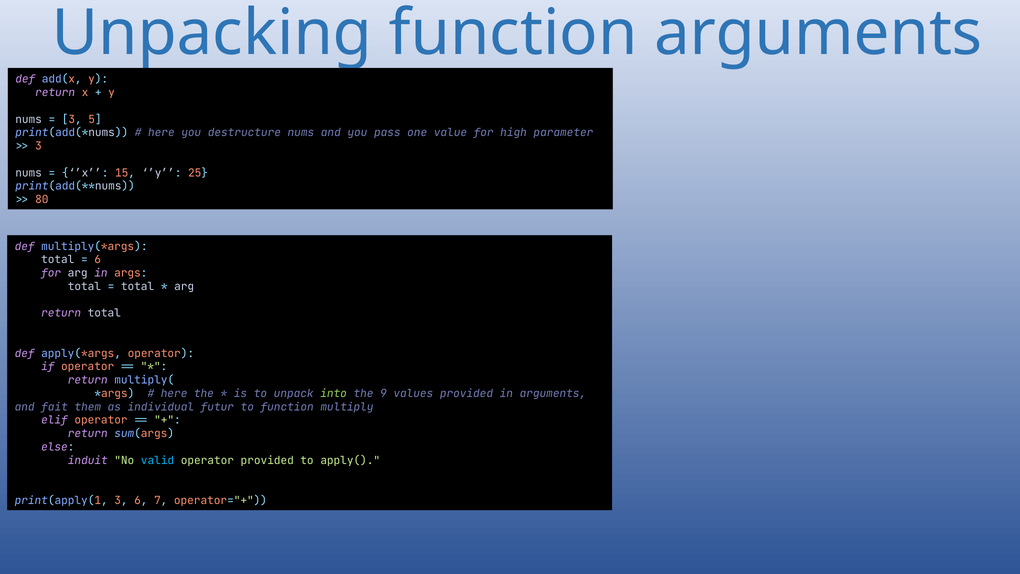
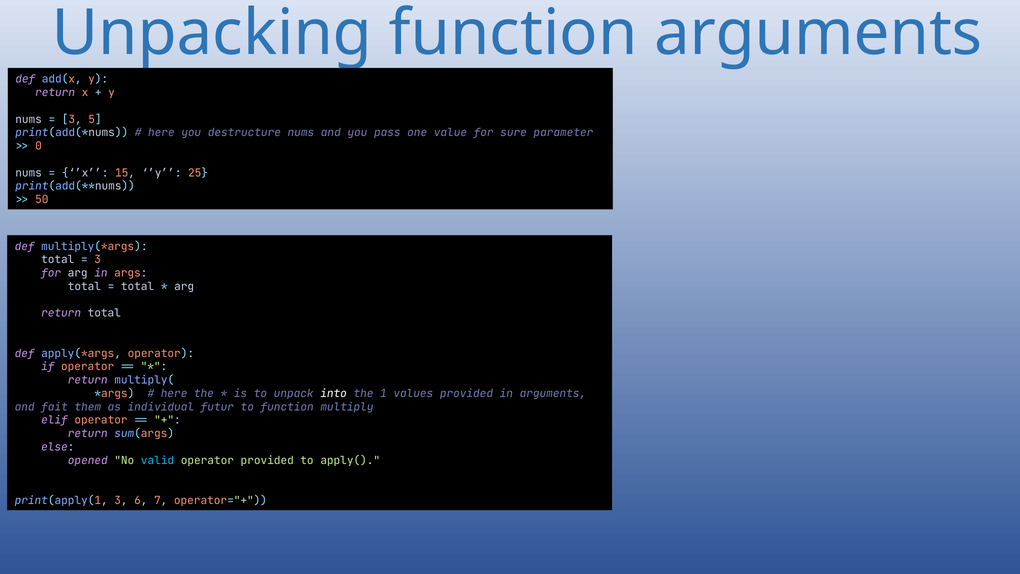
high: high -> sure
3 at (39, 146): 3 -> 0
80: 80 -> 50
6 at (98, 260): 6 -> 3
into colour: light green -> white
9: 9 -> 1
induit: induit -> opened
